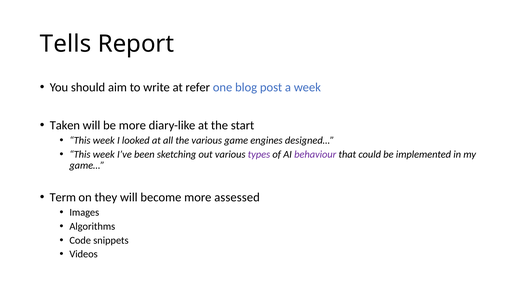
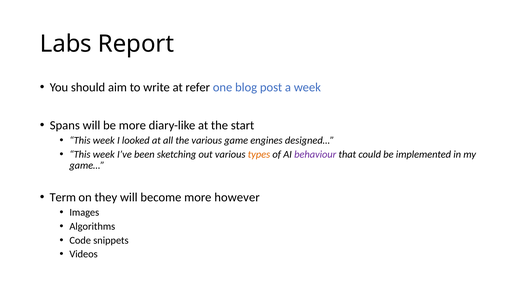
Tells: Tells -> Labs
Taken: Taken -> Spans
types colour: purple -> orange
assessed: assessed -> however
